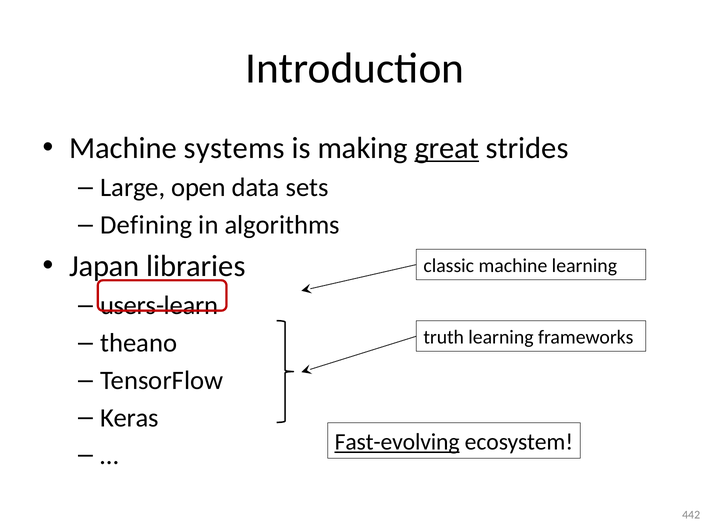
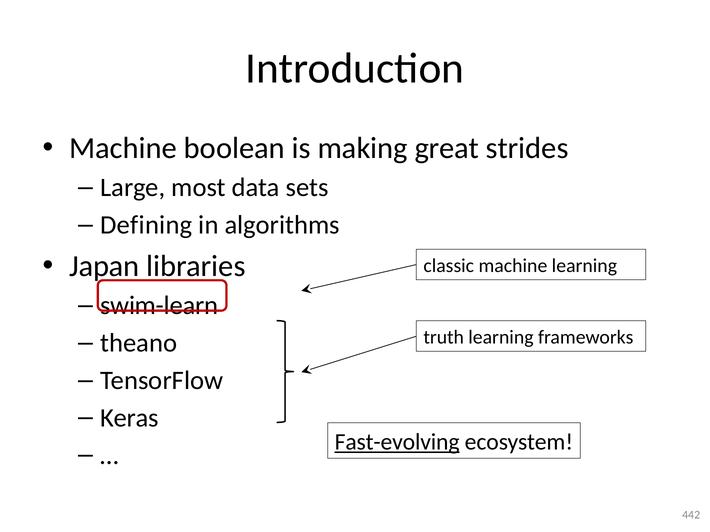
systems: systems -> boolean
great underline: present -> none
open: open -> most
users-learn: users-learn -> swim-learn
